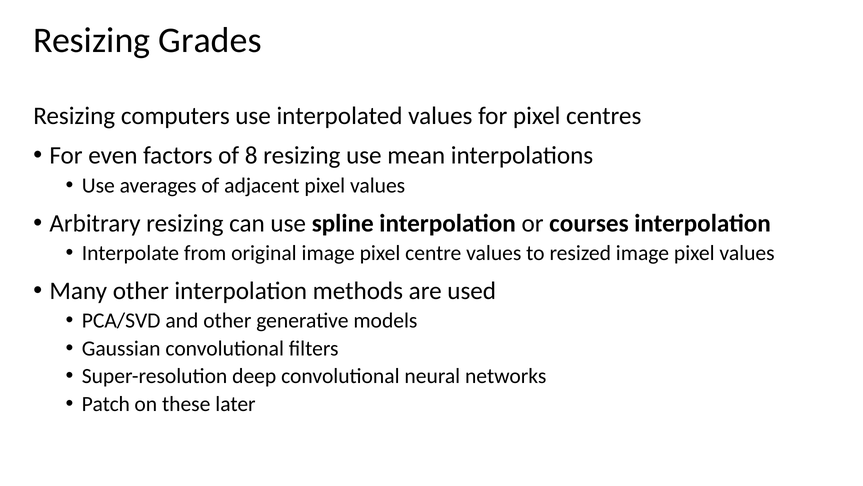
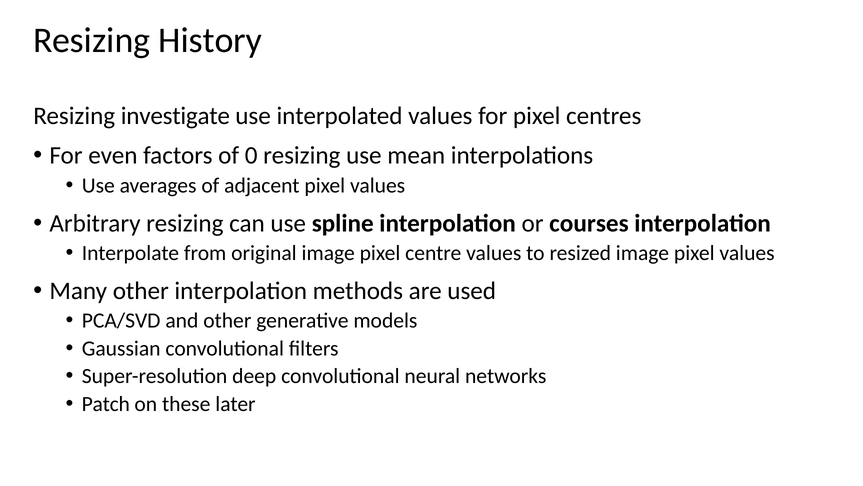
Grades: Grades -> History
computers: computers -> investigate
8: 8 -> 0
